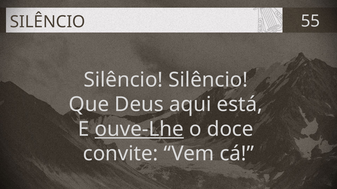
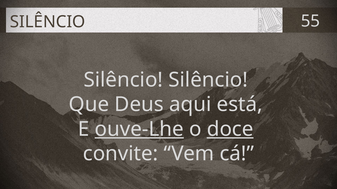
doce underline: none -> present
